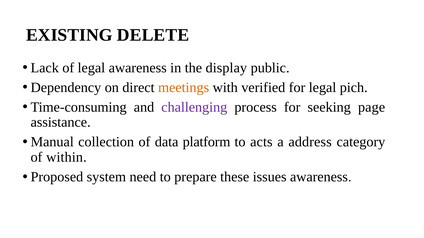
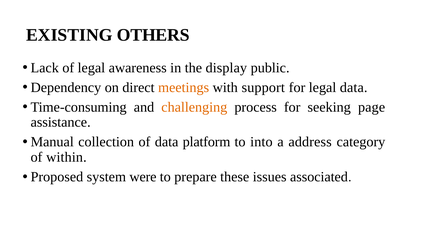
DELETE: DELETE -> OTHERS
verified: verified -> support
legal pich: pich -> data
challenging colour: purple -> orange
acts: acts -> into
need: need -> were
issues awareness: awareness -> associated
